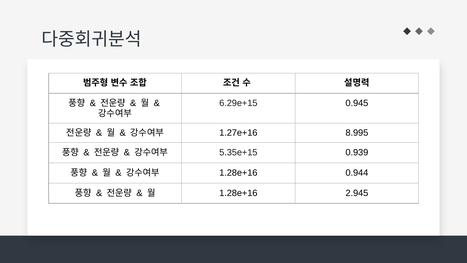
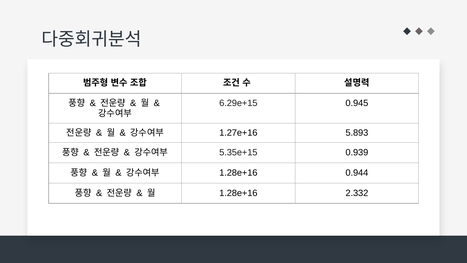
8.995: 8.995 -> 5.893
2.945: 2.945 -> 2.332
